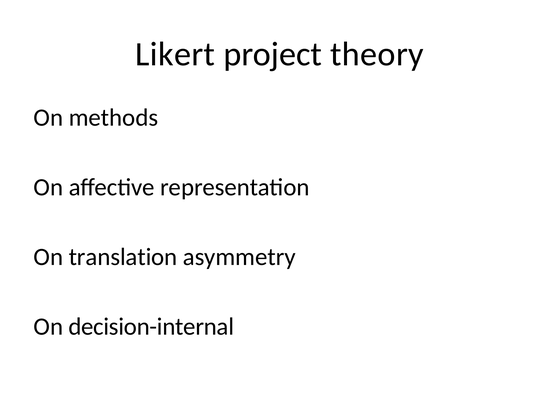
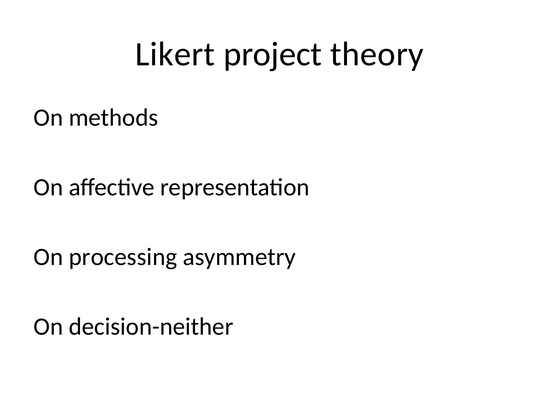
translation: translation -> processing
decision-internal: decision-internal -> decision-neither
